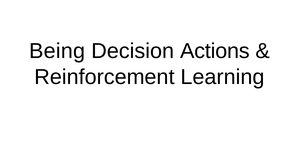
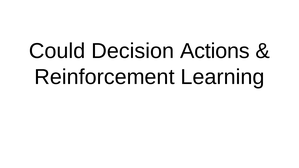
Being: Being -> Could
